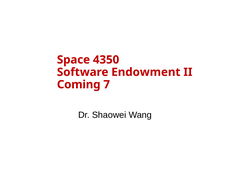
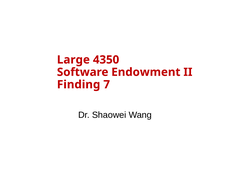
Space: Space -> Large
Coming: Coming -> Finding
